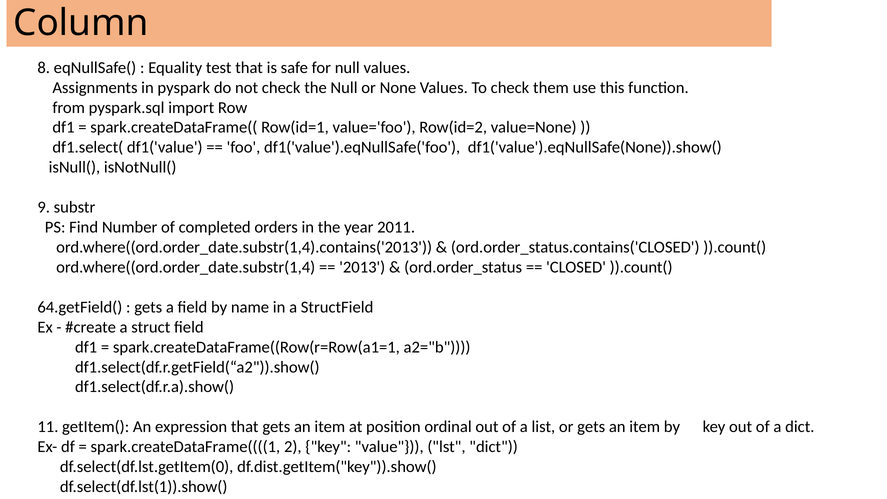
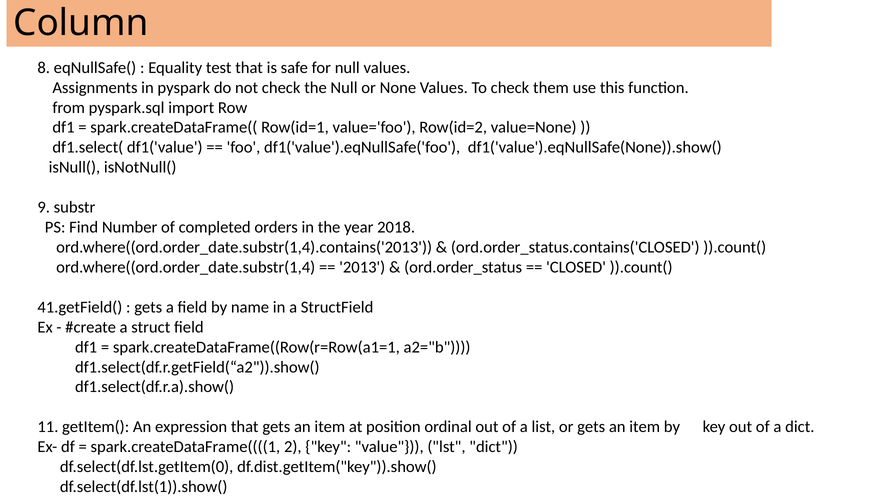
2011: 2011 -> 2018
64.getField(: 64.getField( -> 41.getField(
